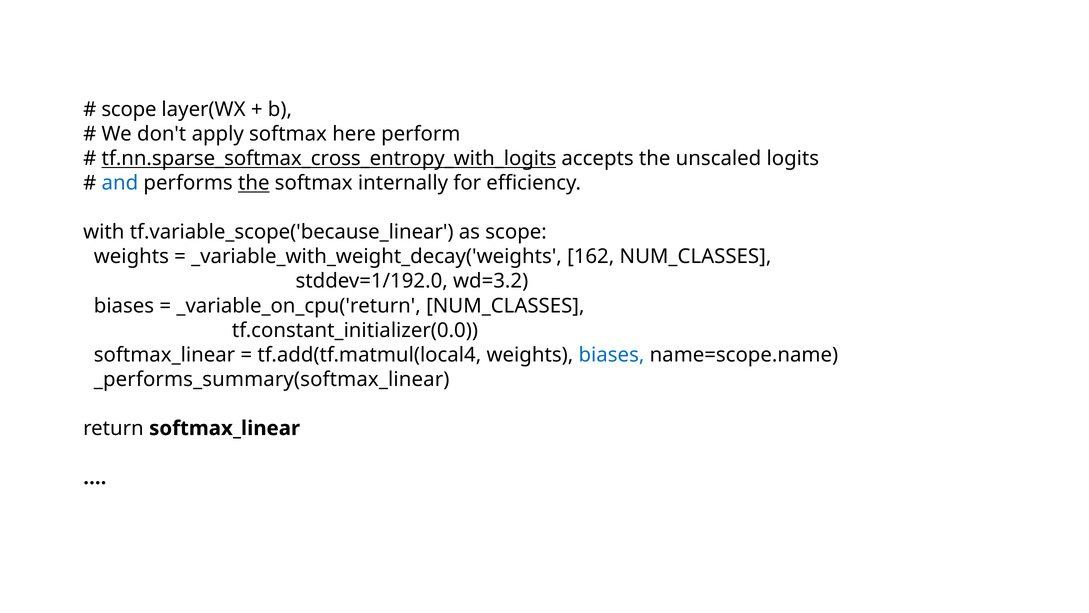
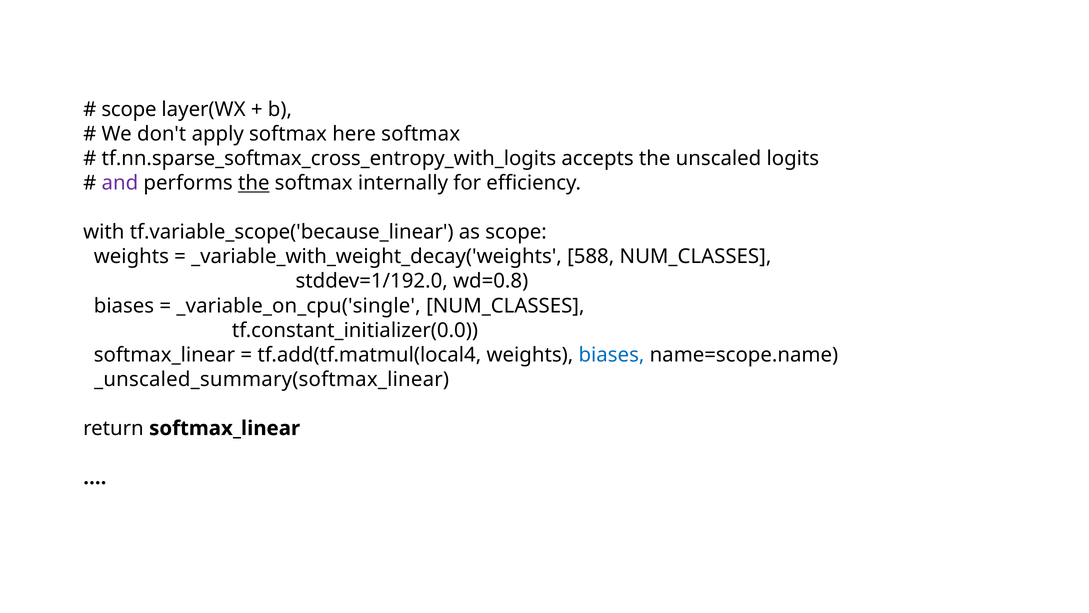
here perform: perform -> softmax
tf.nn.sparse_softmax_cross_entropy_with_logits underline: present -> none
and colour: blue -> purple
162: 162 -> 588
wd=3.2: wd=3.2 -> wd=0.8
_variable_on_cpu('return: _variable_on_cpu('return -> _variable_on_cpu('single
_performs_summary(softmax_linear: _performs_summary(softmax_linear -> _unscaled_summary(softmax_linear
